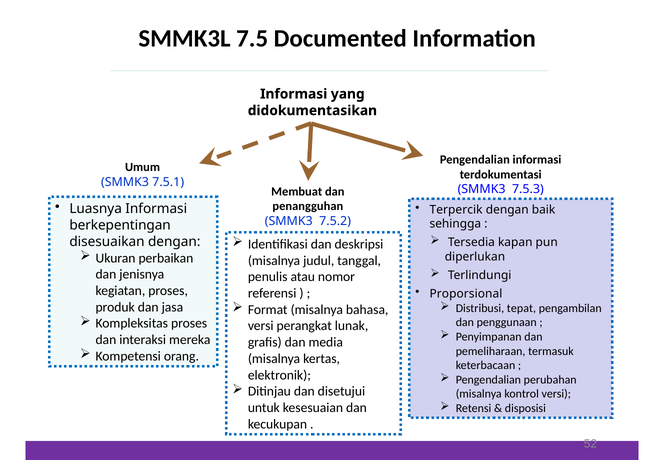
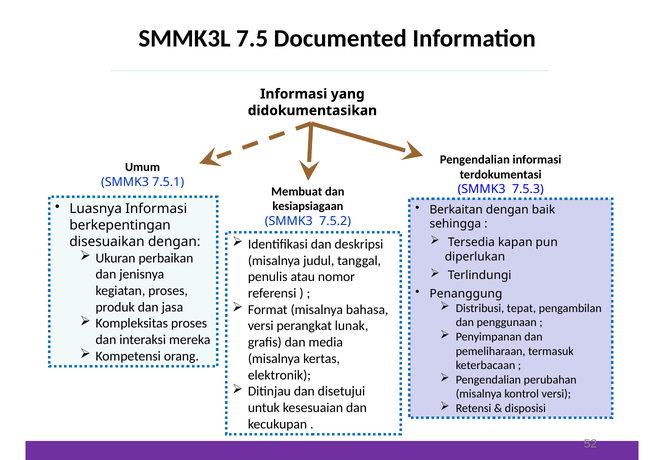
penangguhan: penangguhan -> kesiapsiagaan
Terpercik: Terpercik -> Berkaitan
Proporsional: Proporsional -> Penanggung
